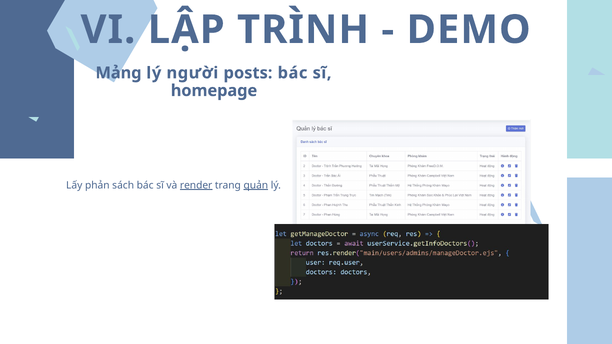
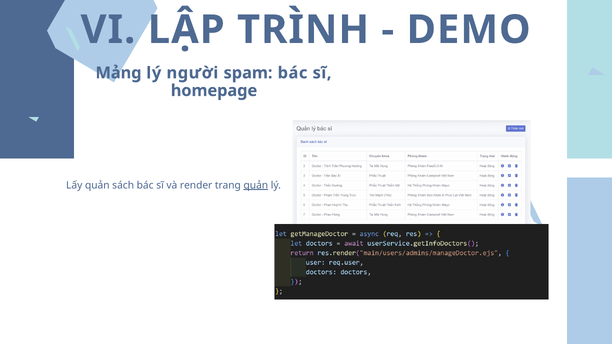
posts: posts -> spam
Lấy phản: phản -> quản
render underline: present -> none
